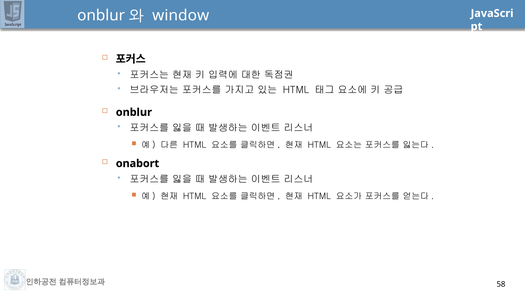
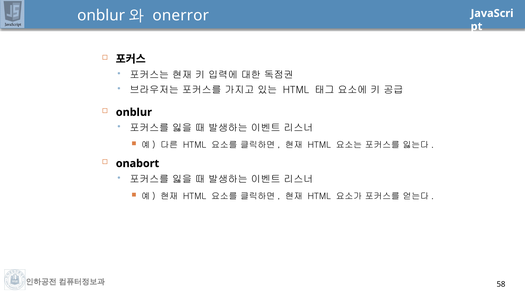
window: window -> onerror
